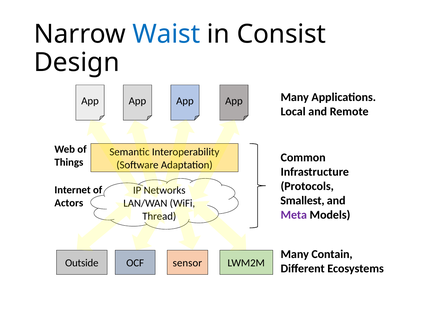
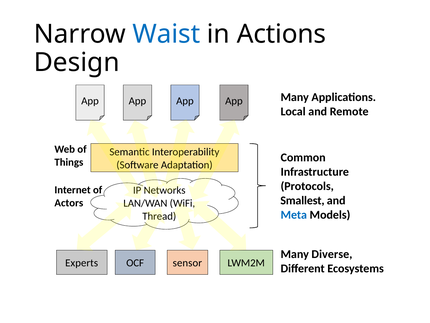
Consist: Consist -> Actions
Meta colour: purple -> blue
Contain: Contain -> Diverse
Outside: Outside -> Experts
